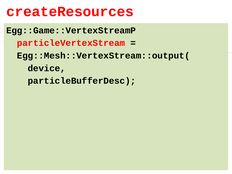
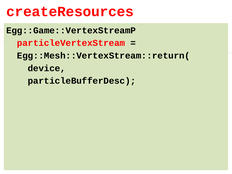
Egg::Mesh::VertexStream::output(: Egg::Mesh::VertexStream::output( -> Egg::Mesh::VertexStream::return(
